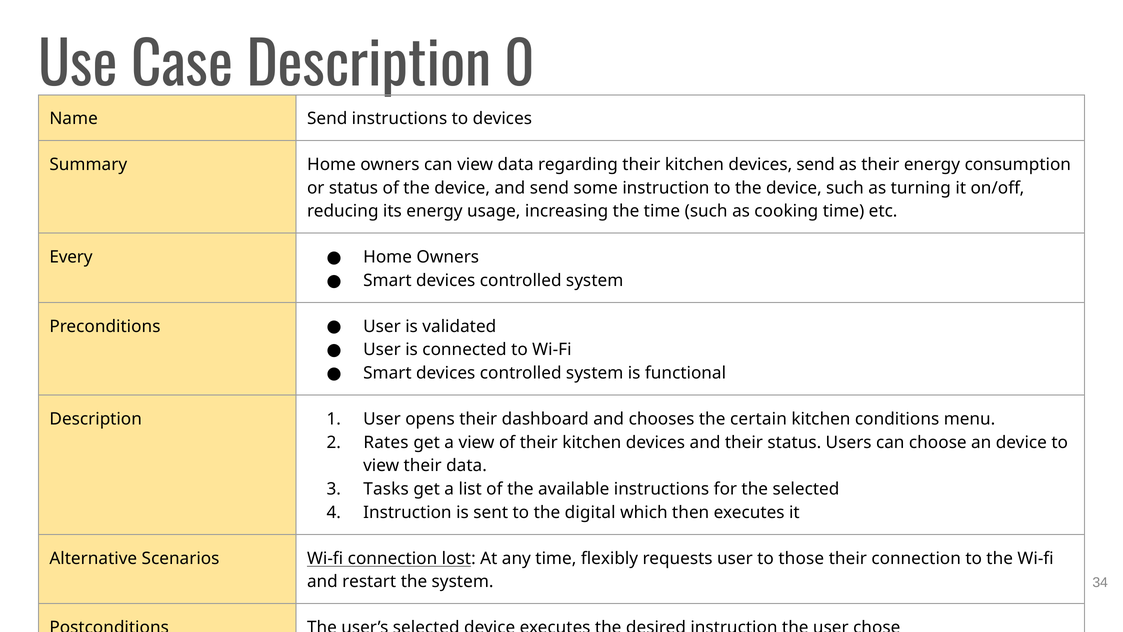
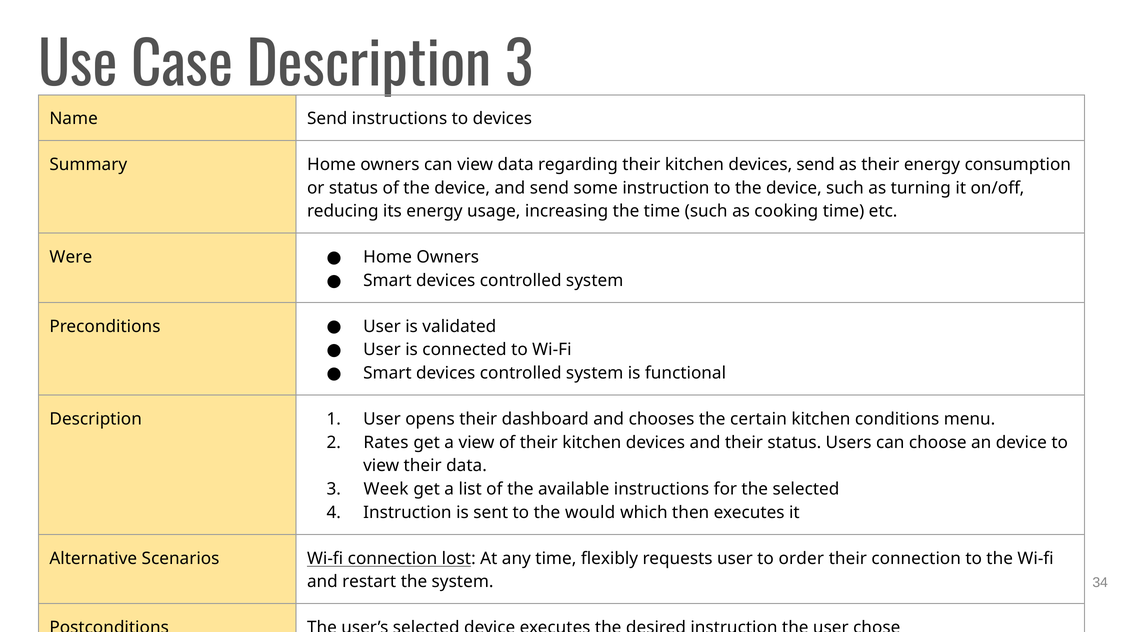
Description 0: 0 -> 3
Every: Every -> Were
Tasks: Tasks -> Week
digital: digital -> would
those: those -> order
